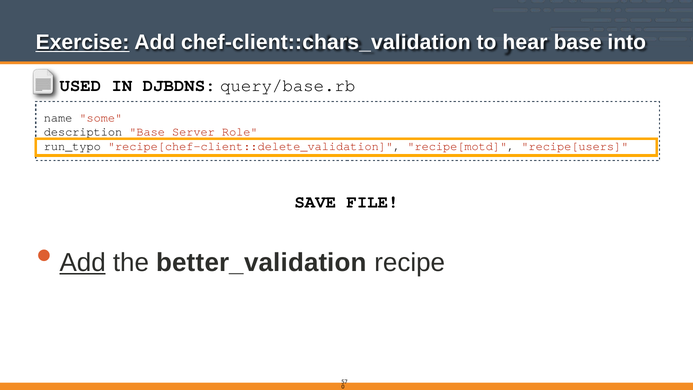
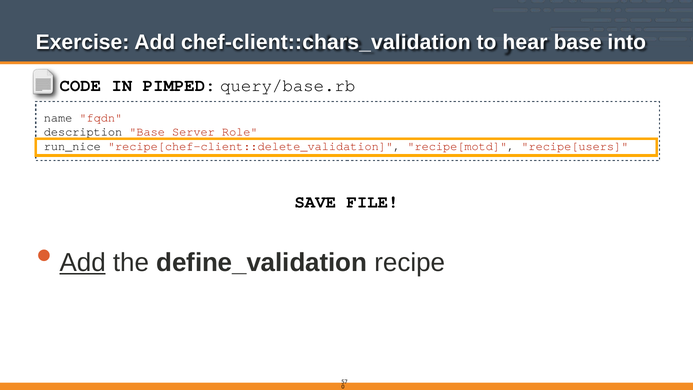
Exercise underline: present -> none
USED: USED -> CODE
DJBDNS: DJBDNS -> PIMPED
some: some -> fqdn
run_typo: run_typo -> run_nice
better_validation: better_validation -> define_validation
